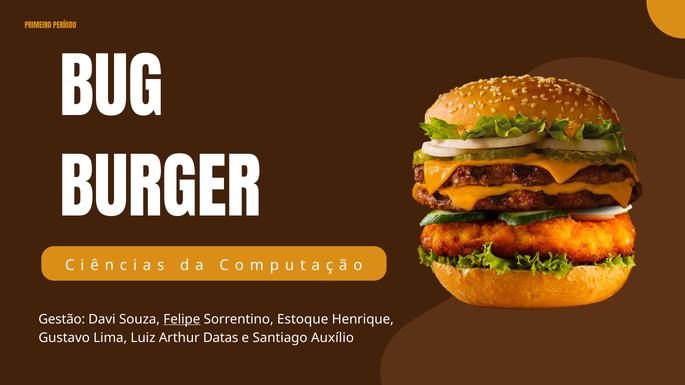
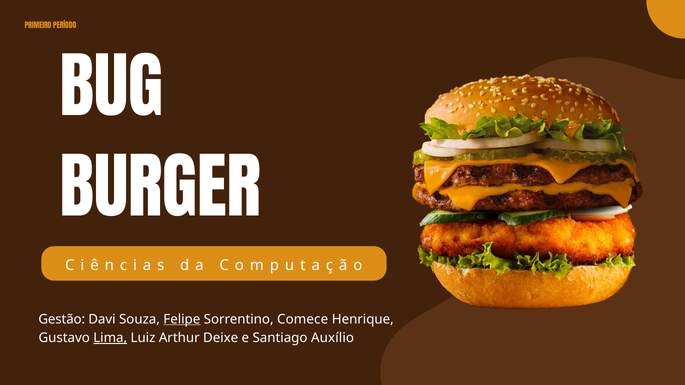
Estoque: Estoque -> Comece
Lima underline: none -> present
Datas: Datas -> Deixe
